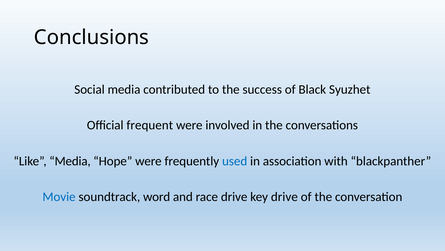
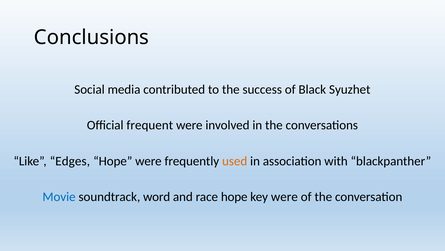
Like Media: Media -> Edges
used colour: blue -> orange
race drive: drive -> hope
key drive: drive -> were
